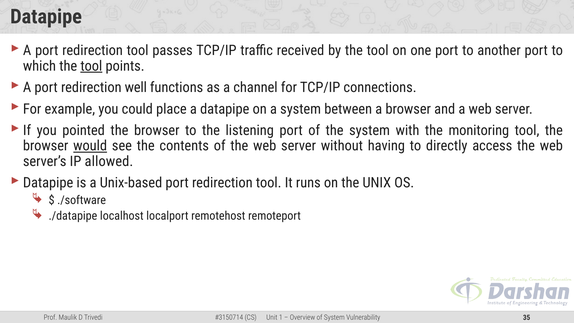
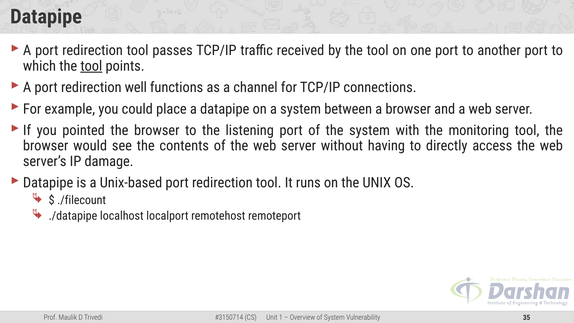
would underline: present -> none
allowed: allowed -> damage
./software: ./software -> ./filecount
